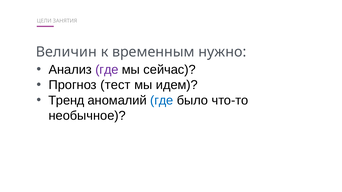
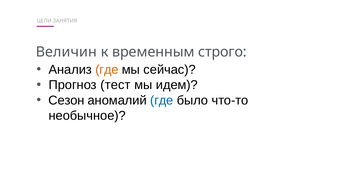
нужно: нужно -> строго
где at (107, 70) colour: purple -> orange
Тренд: Тренд -> Сезон
